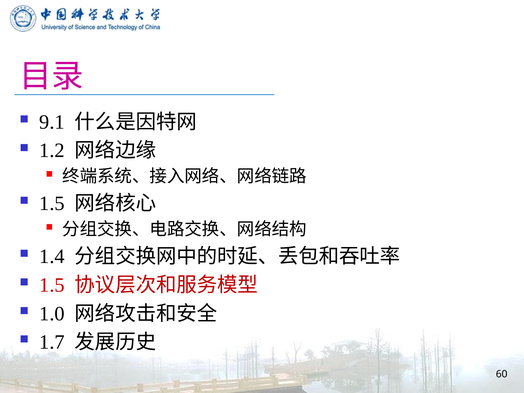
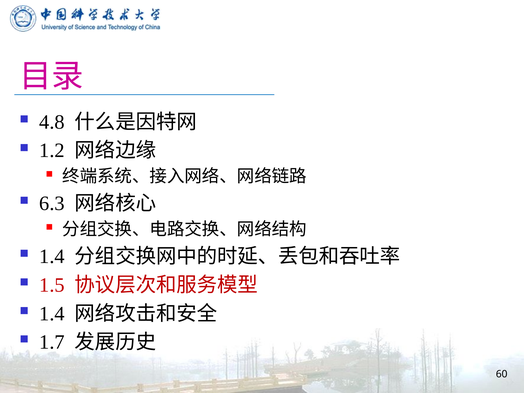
9.1: 9.1 -> 4.8
1.5 at (52, 204): 1.5 -> 6.3
1.0 at (52, 314): 1.0 -> 1.4
